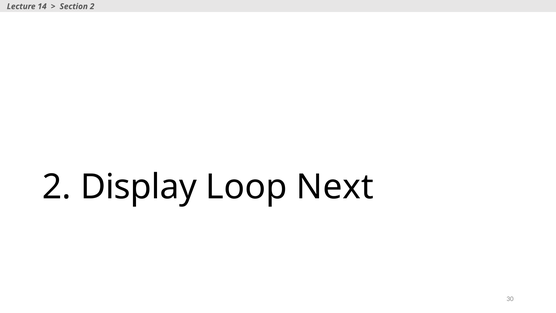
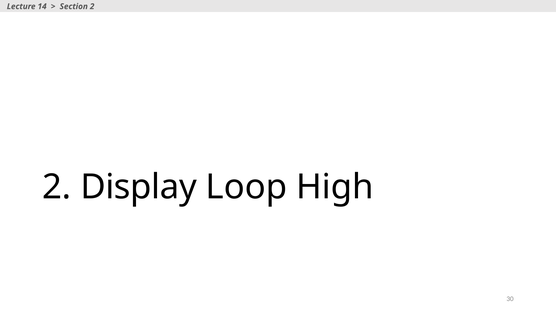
Next: Next -> High
